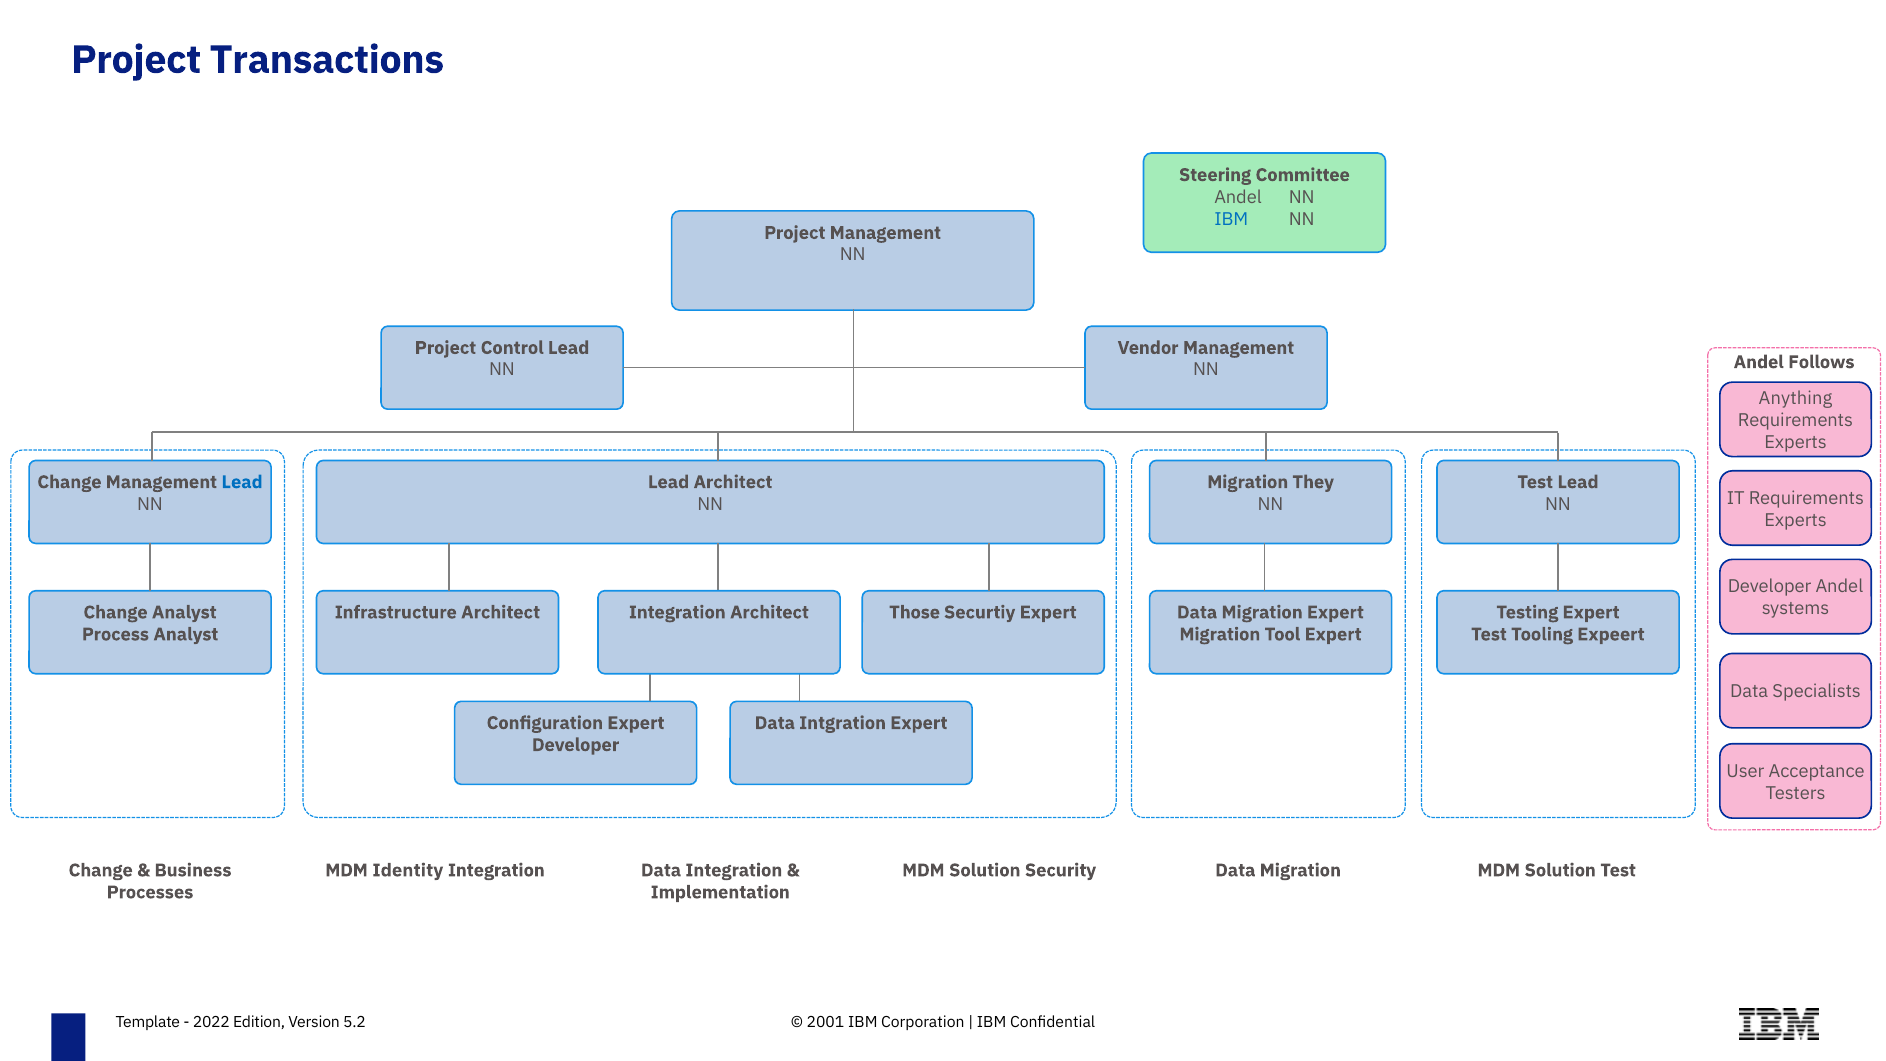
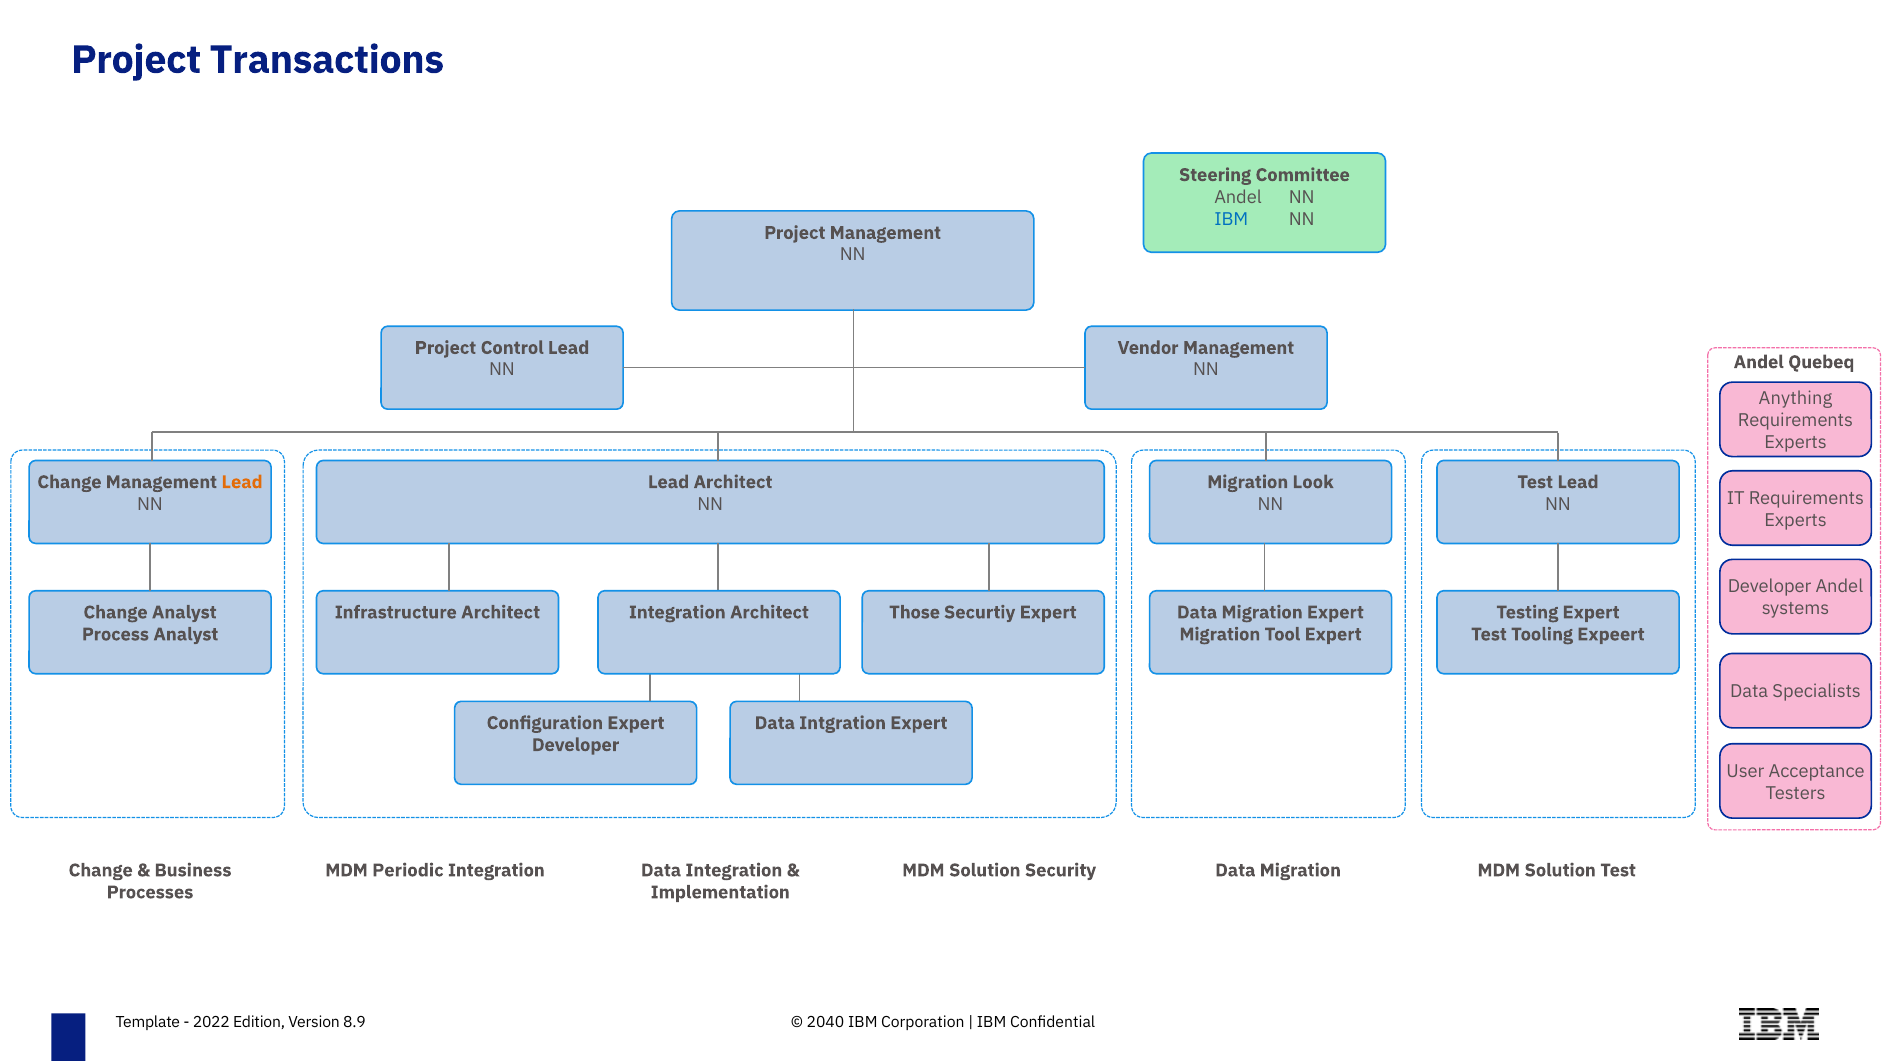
Follows: Follows -> Quebeq
Lead at (242, 482) colour: blue -> orange
They: They -> Look
Identity: Identity -> Periodic
5.2: 5.2 -> 8.9
2001: 2001 -> 2040
